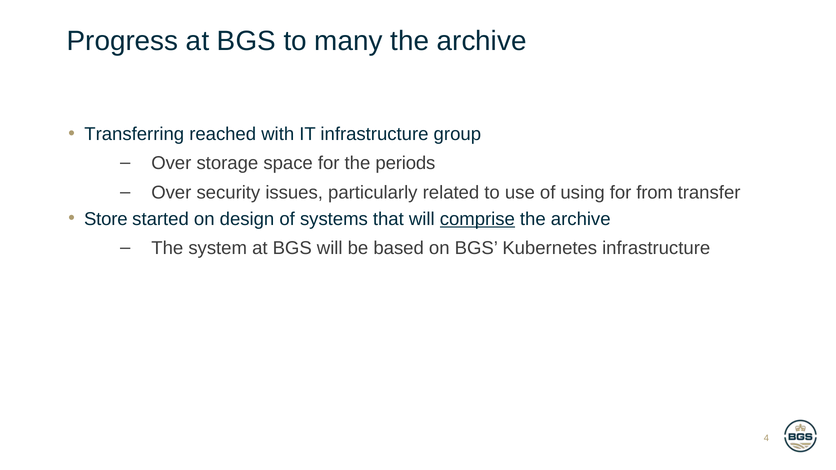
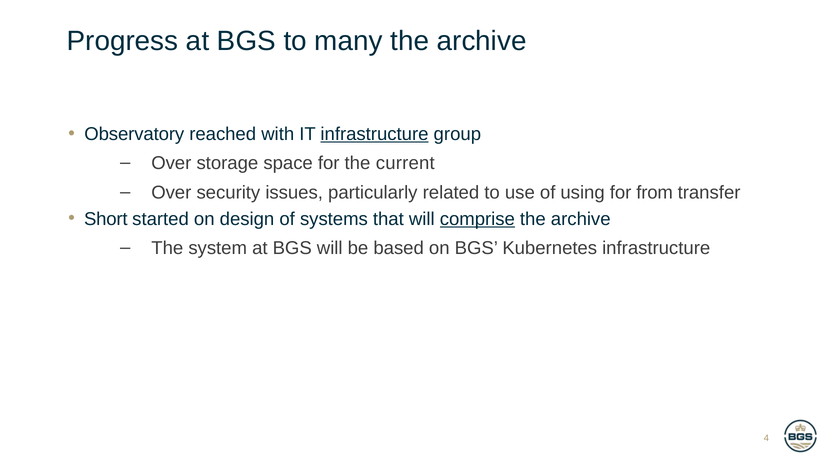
Transferring: Transferring -> Observatory
infrastructure at (374, 134) underline: none -> present
periods: periods -> current
Store: Store -> Short
